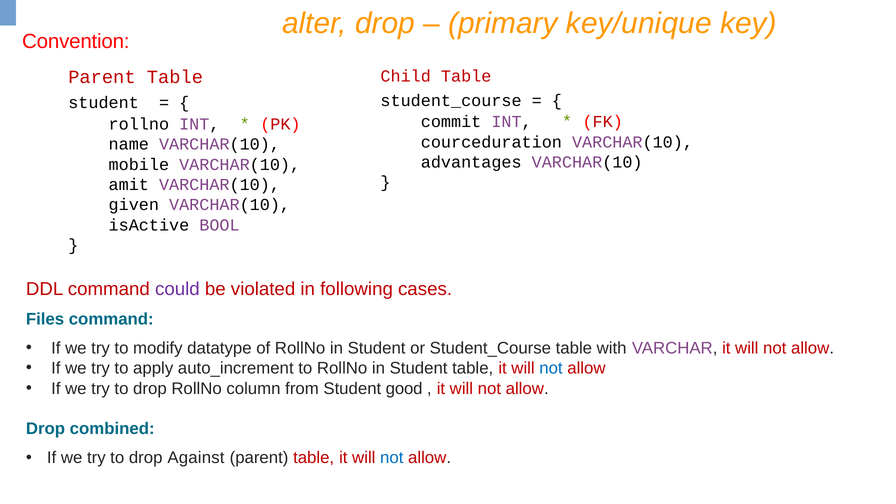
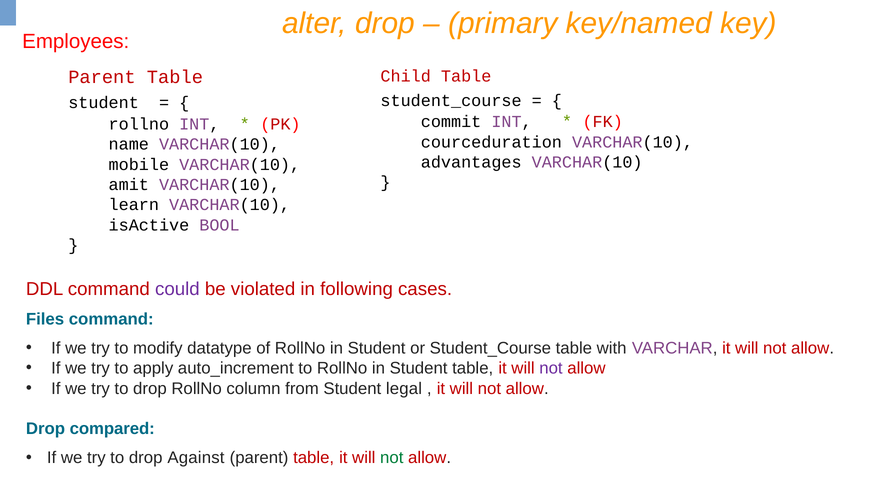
key/unique: key/unique -> key/named
Convention: Convention -> Employees
given: given -> learn
not at (551, 368) colour: blue -> purple
good: good -> legal
combined: combined -> compared
not at (392, 458) colour: blue -> green
